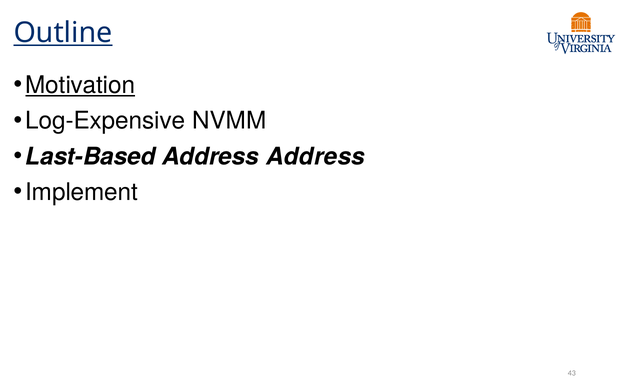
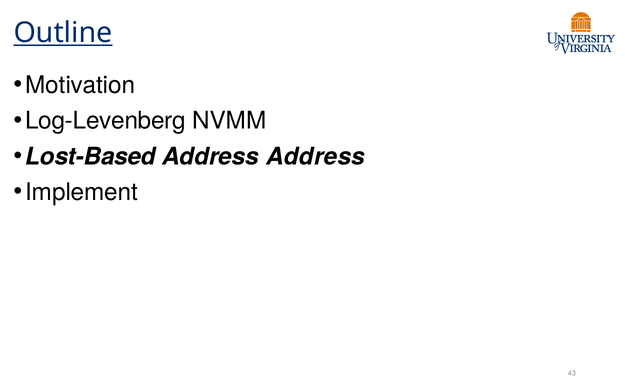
Motivation underline: present -> none
Log-Expensive: Log-Expensive -> Log-Levenberg
Last-Based: Last-Based -> Lost-Based
